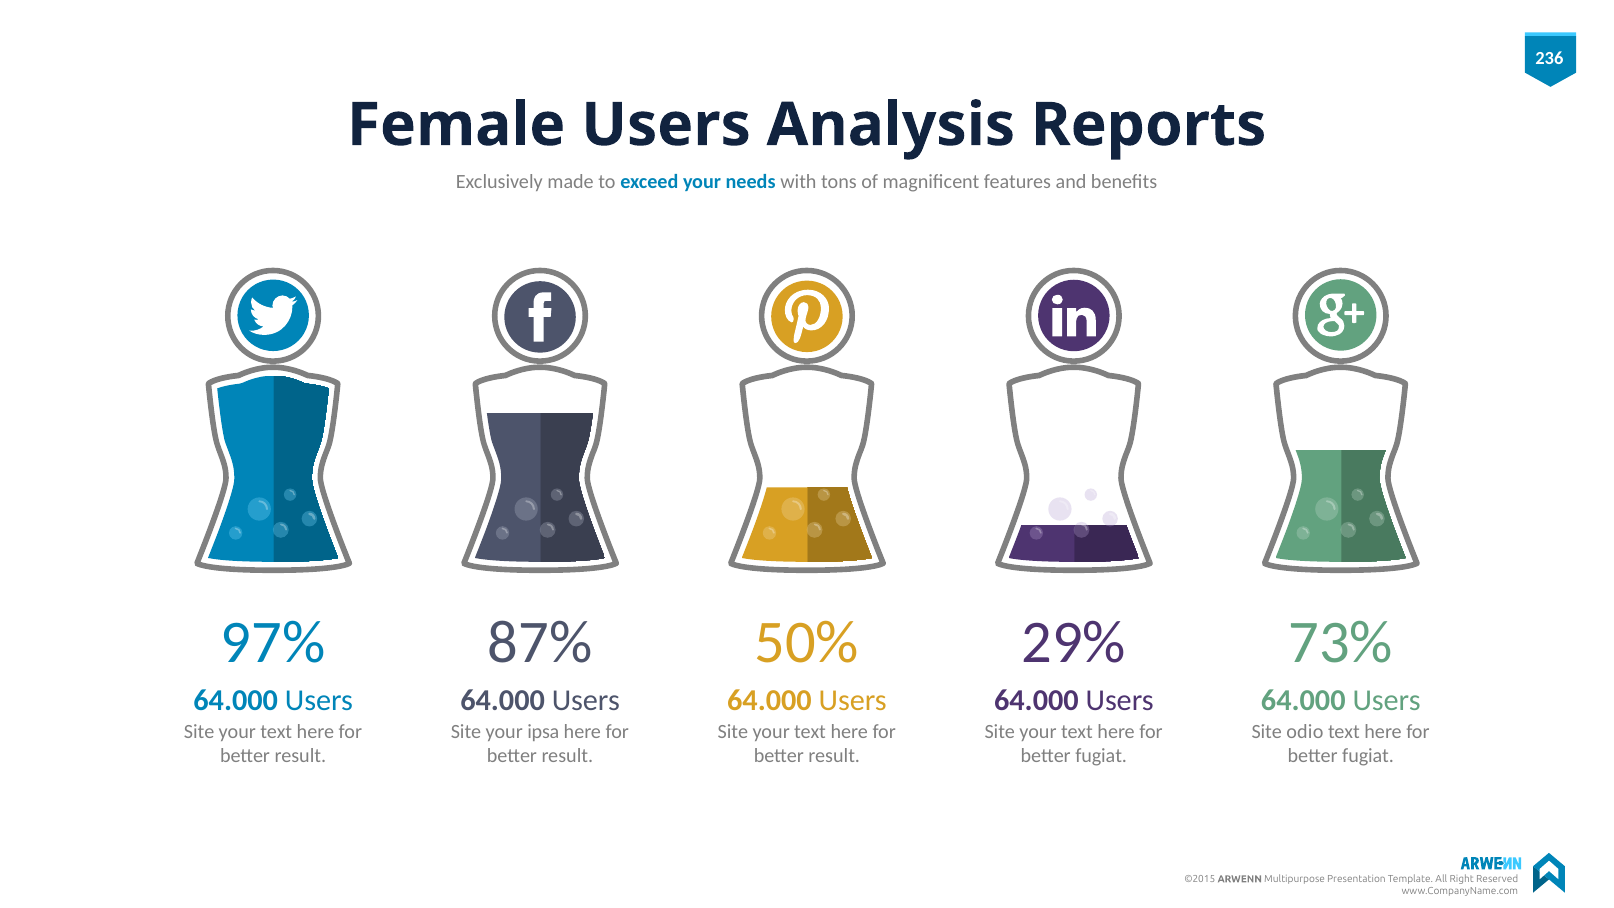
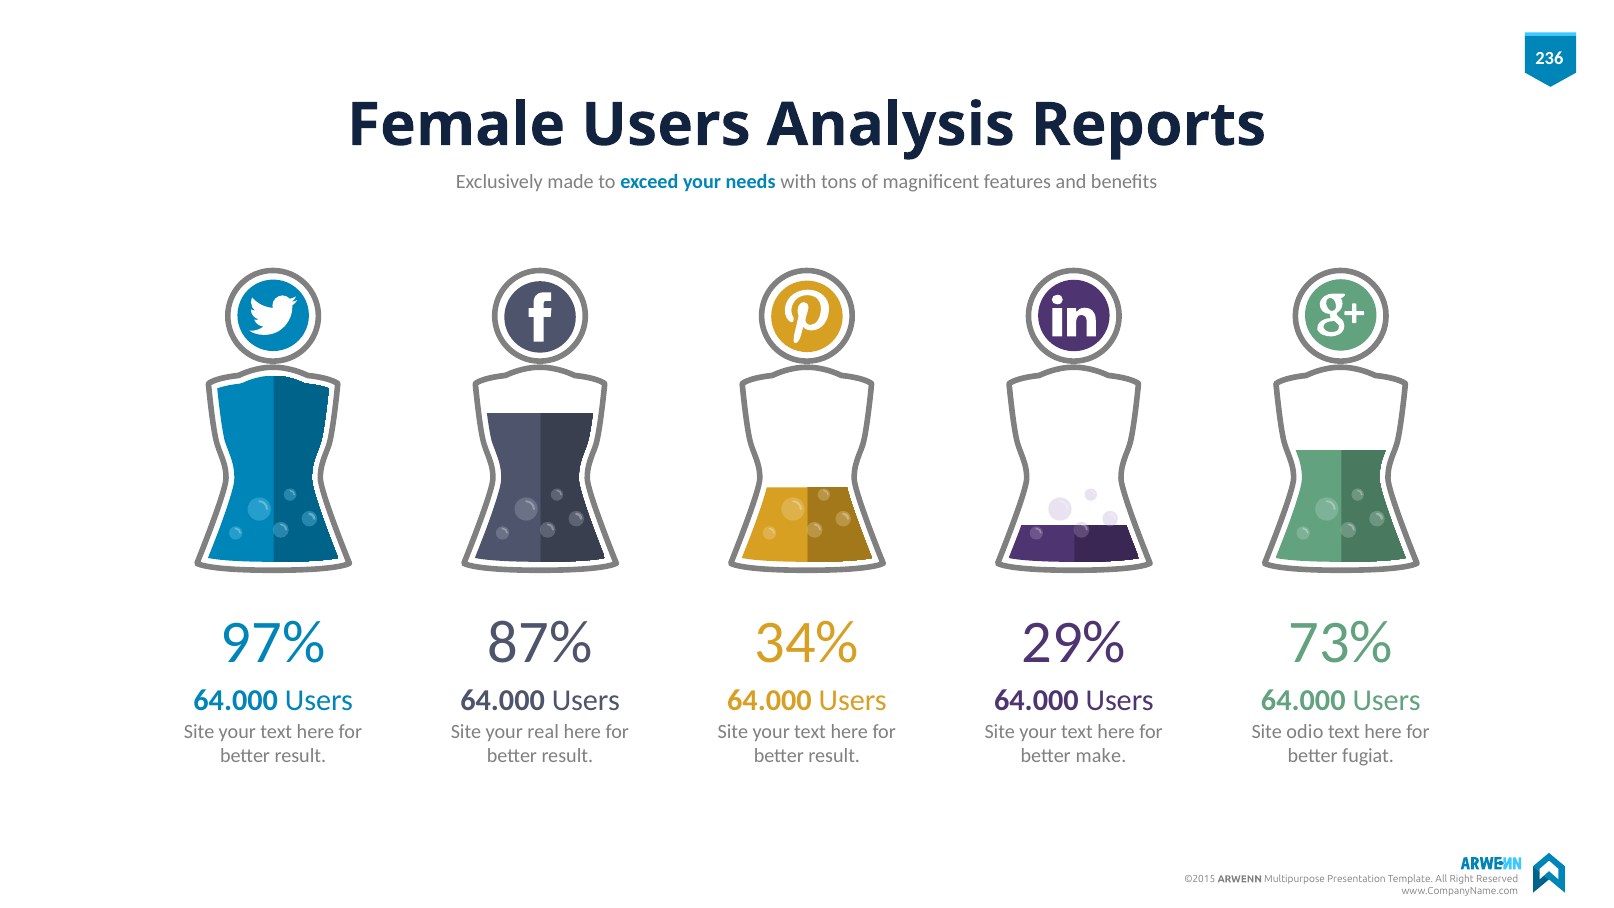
50%: 50% -> 34%
ipsa: ipsa -> real
fugiat at (1101, 755): fugiat -> make
